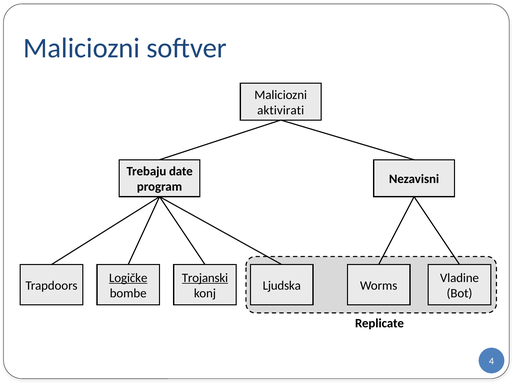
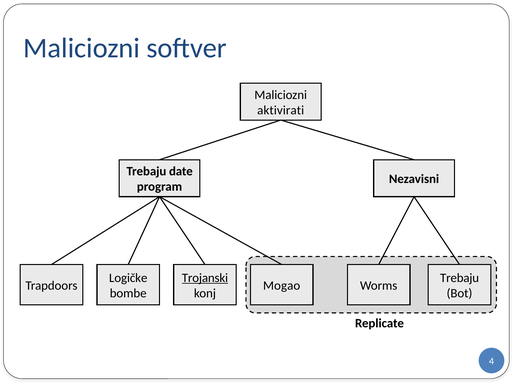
Logičke underline: present -> none
Vladine at (460, 278): Vladine -> Trebaju
Ljudska: Ljudska -> Mogao
